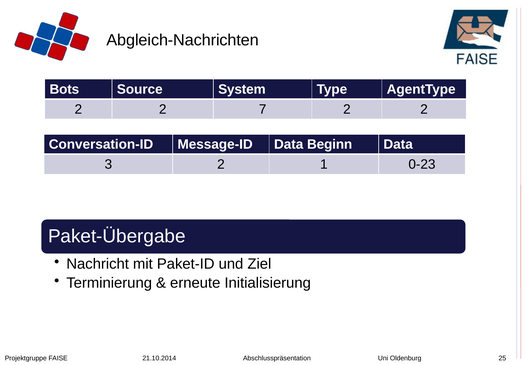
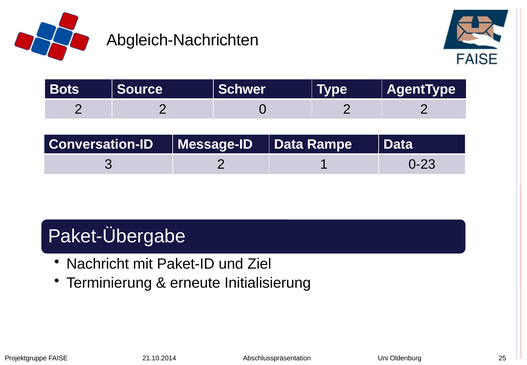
System: System -> Schwer
7: 7 -> 0
Beginn: Beginn -> Rampe
